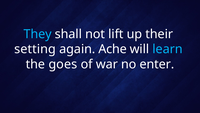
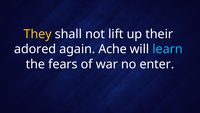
They colour: light blue -> yellow
setting: setting -> adored
goes: goes -> fears
